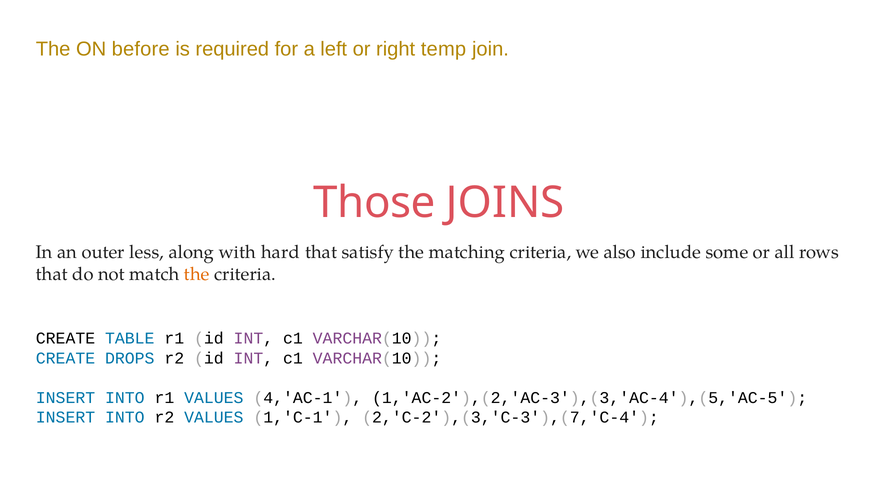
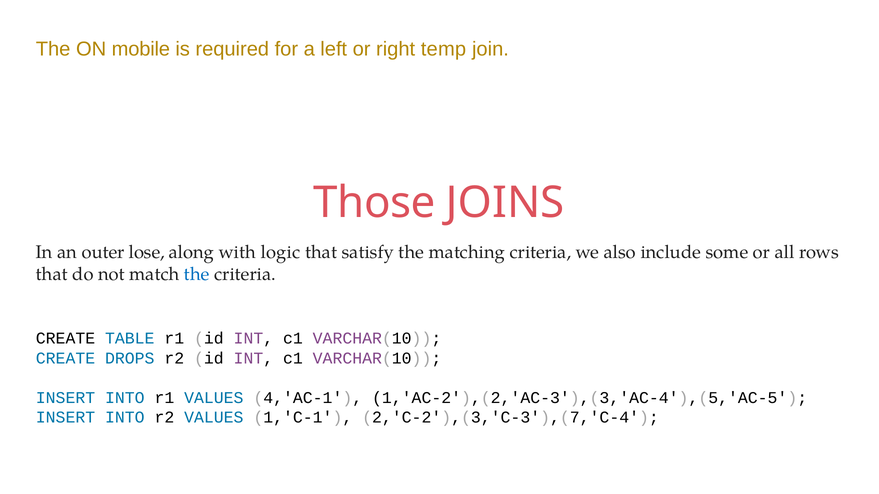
before: before -> mobile
less: less -> lose
hard: hard -> logic
the at (197, 274) colour: orange -> blue
